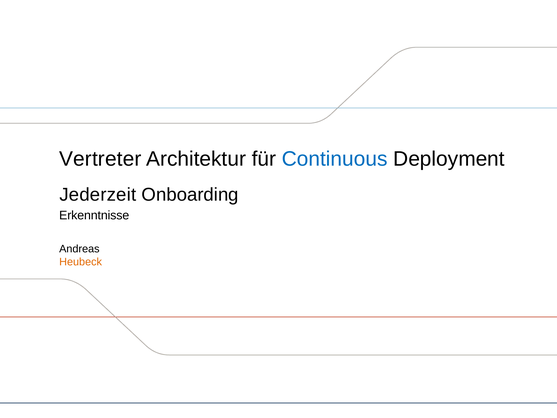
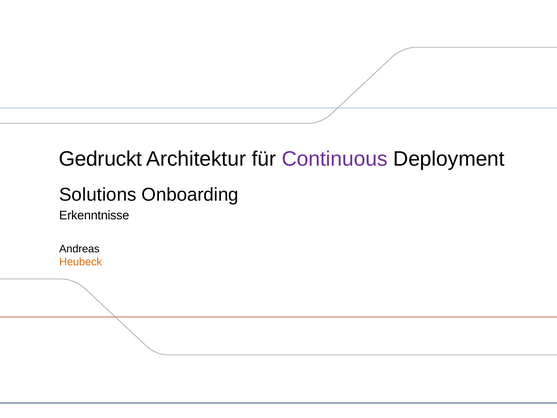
Vertreter: Vertreter -> Gedruckt
Continuous colour: blue -> purple
Jederzeit: Jederzeit -> Solutions
